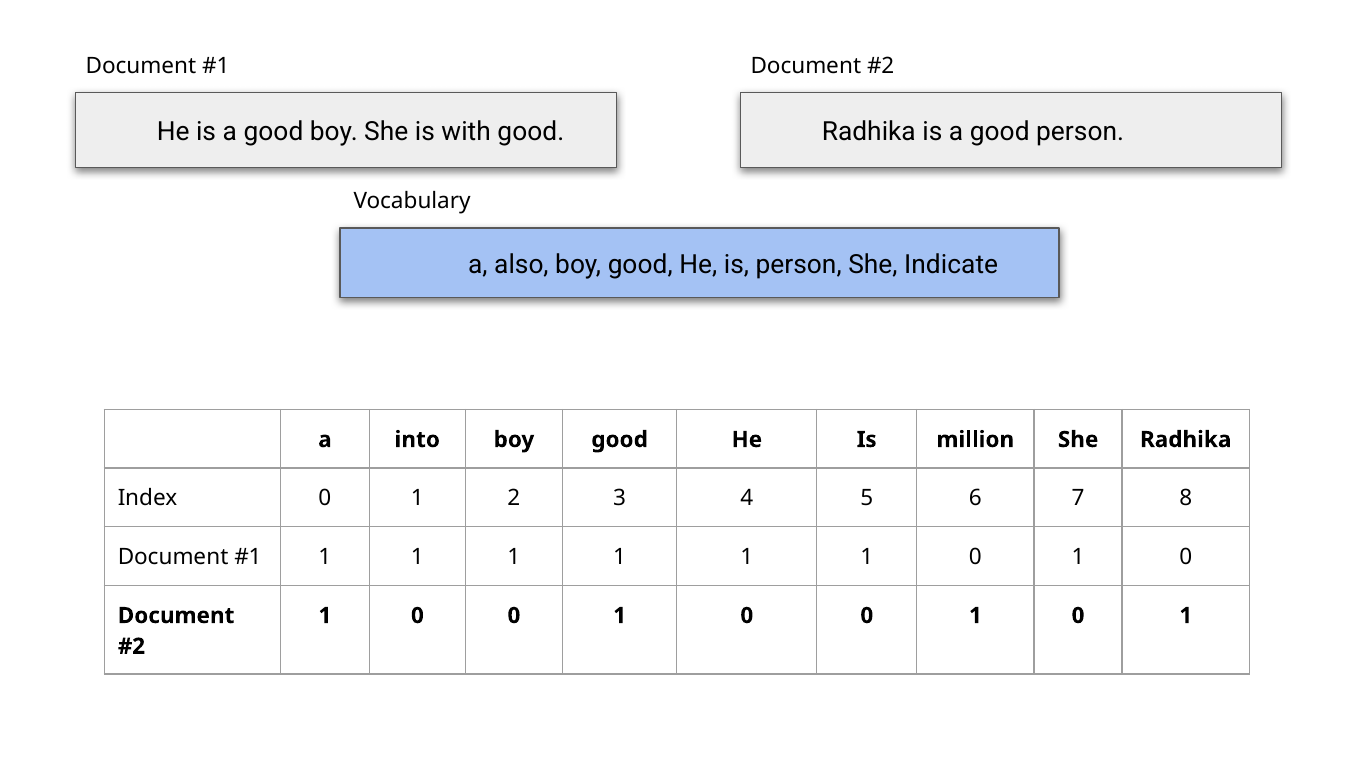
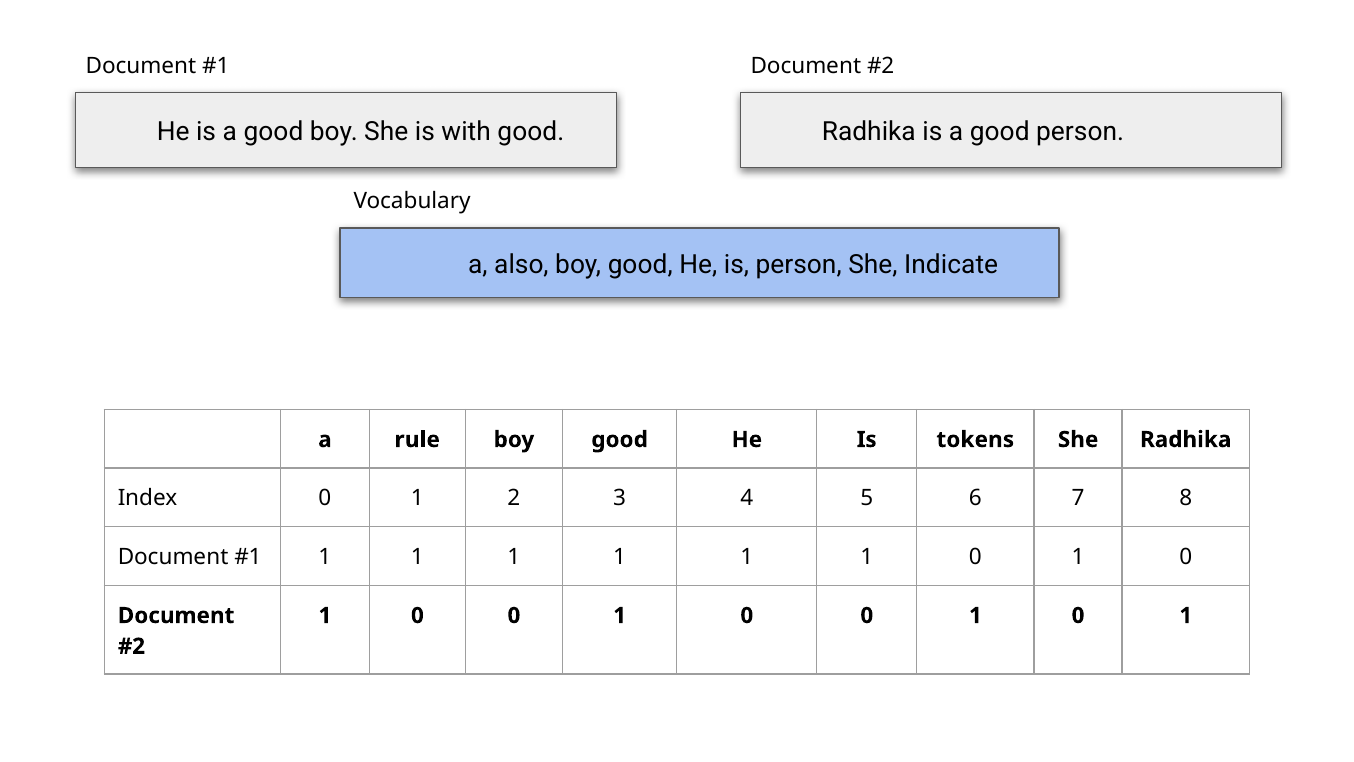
into: into -> rule
million: million -> tokens
